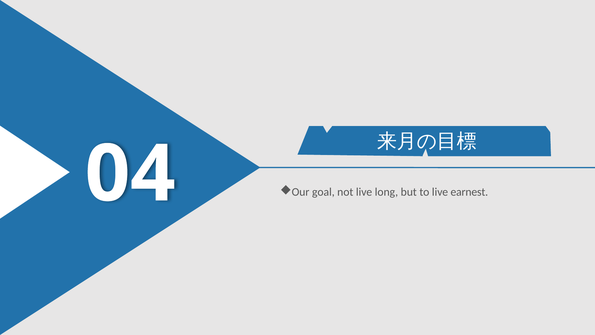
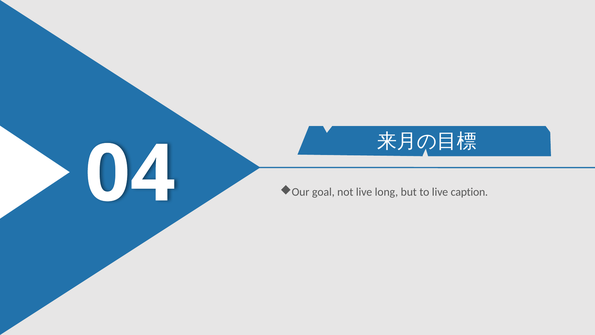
earnest: earnest -> caption
